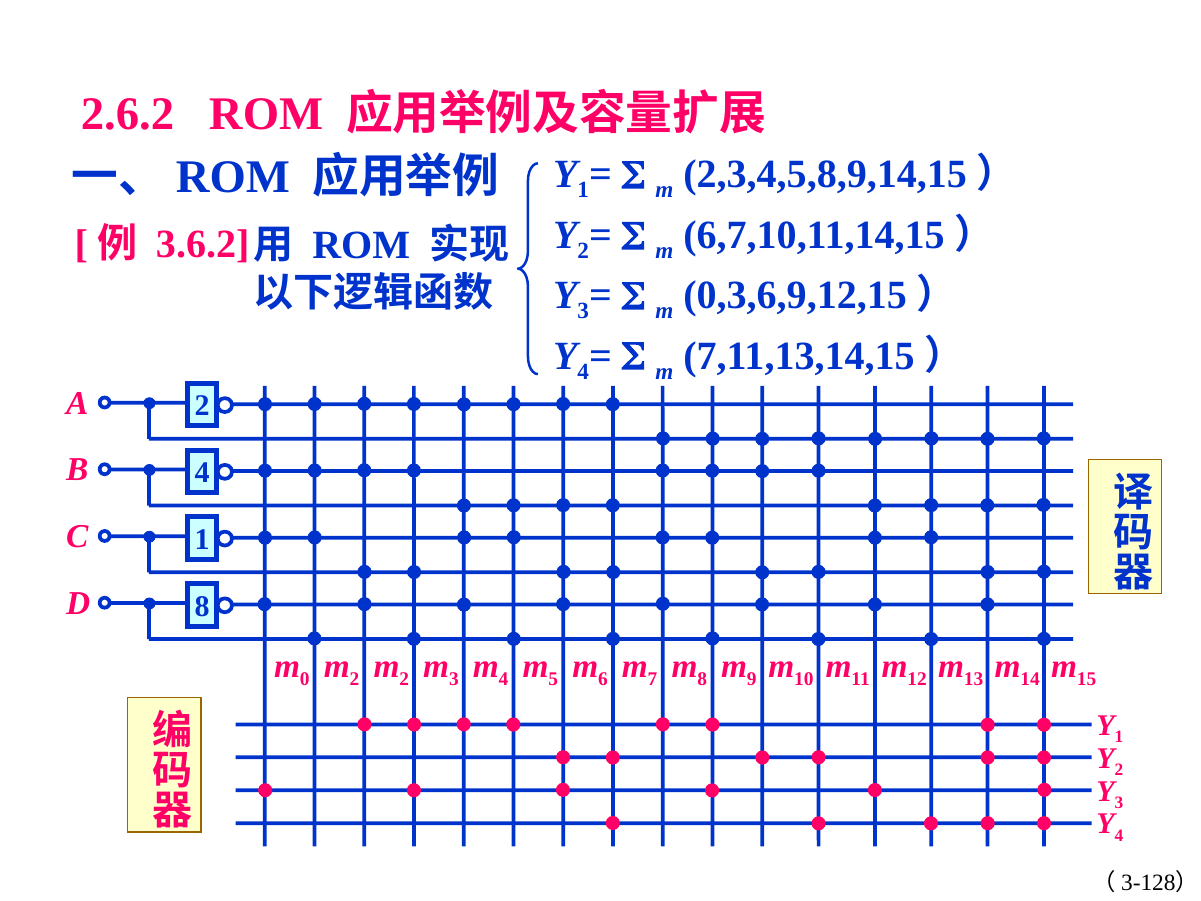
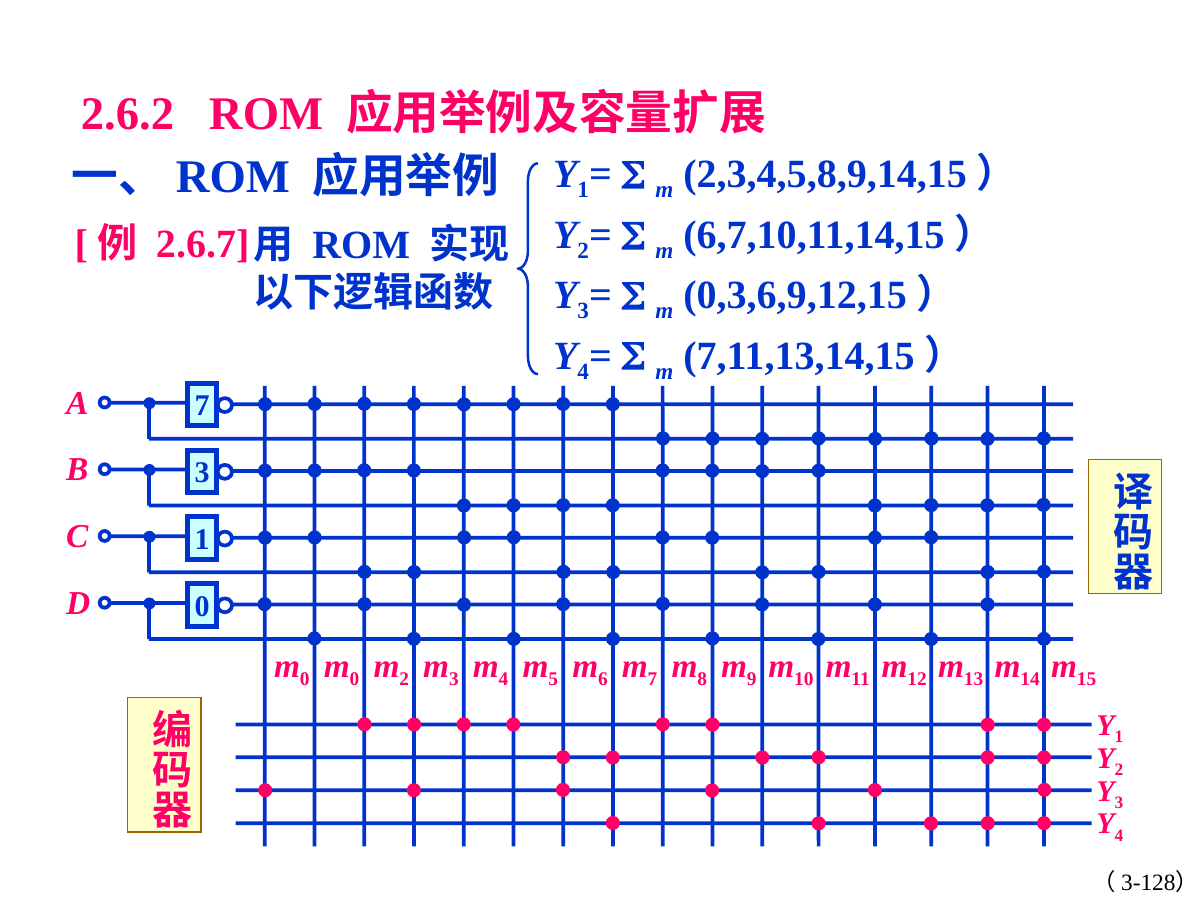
3.6.2: 3.6.2 -> 2.6.7
A 2: 2 -> 7
B 4: 4 -> 3
D 8: 8 -> 0
2 at (355, 679): 2 -> 0
